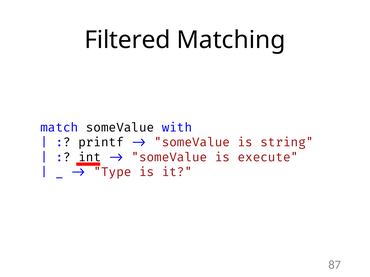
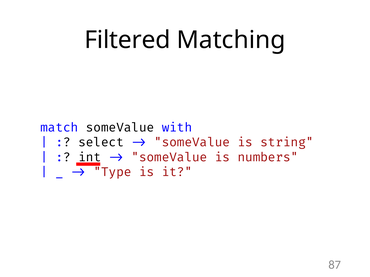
printf: printf -> select
execute: execute -> numbers
